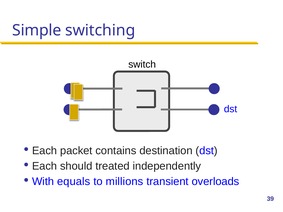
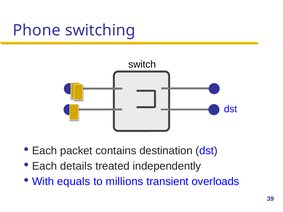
Simple: Simple -> Phone
should: should -> details
